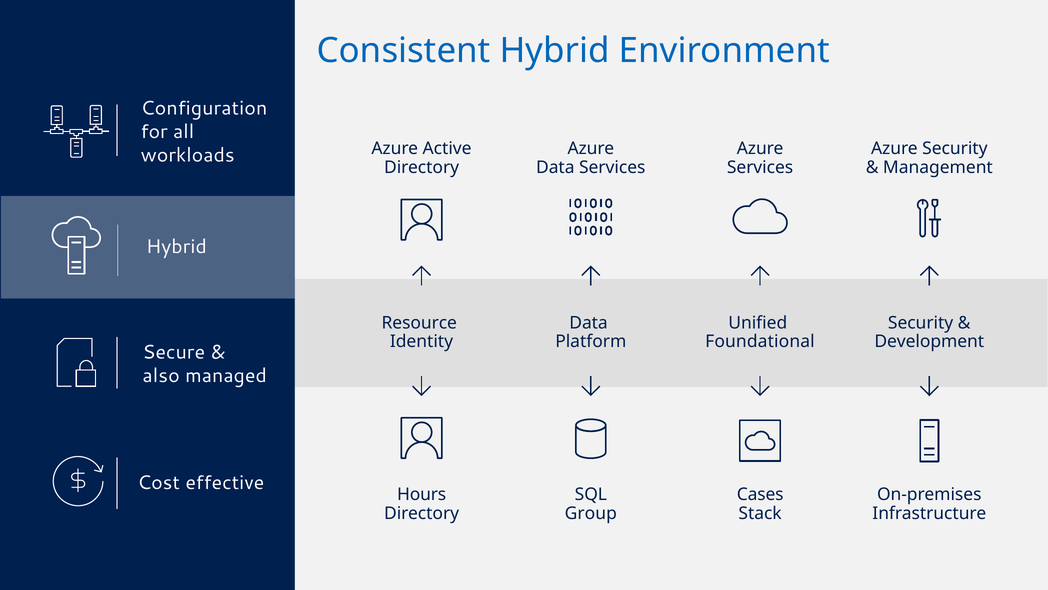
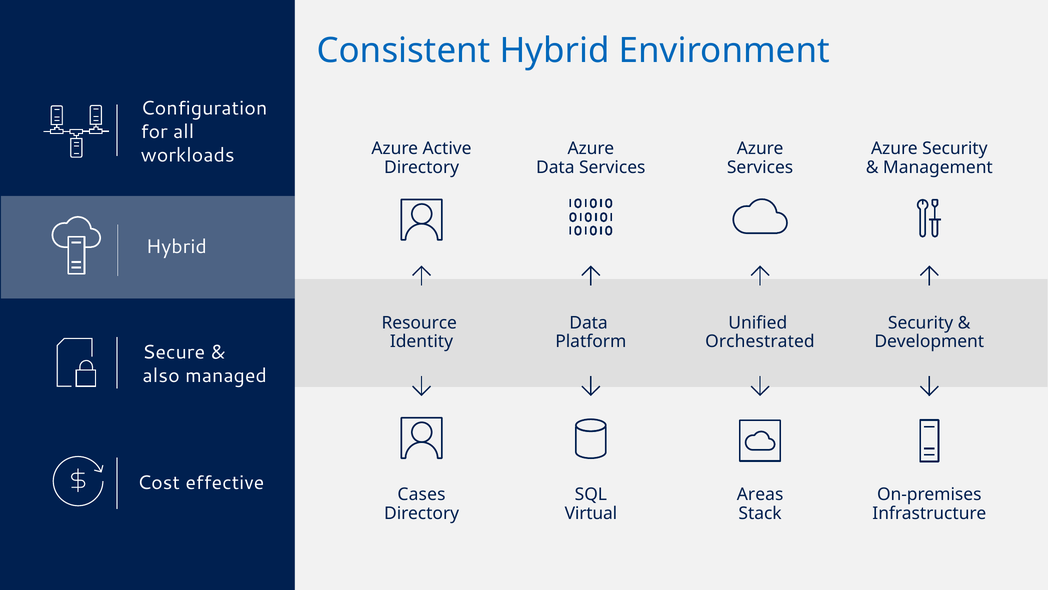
Foundational: Foundational -> Orchestrated
Hours: Hours -> Cases
Cases: Cases -> Areas
Group: Group -> Virtual
